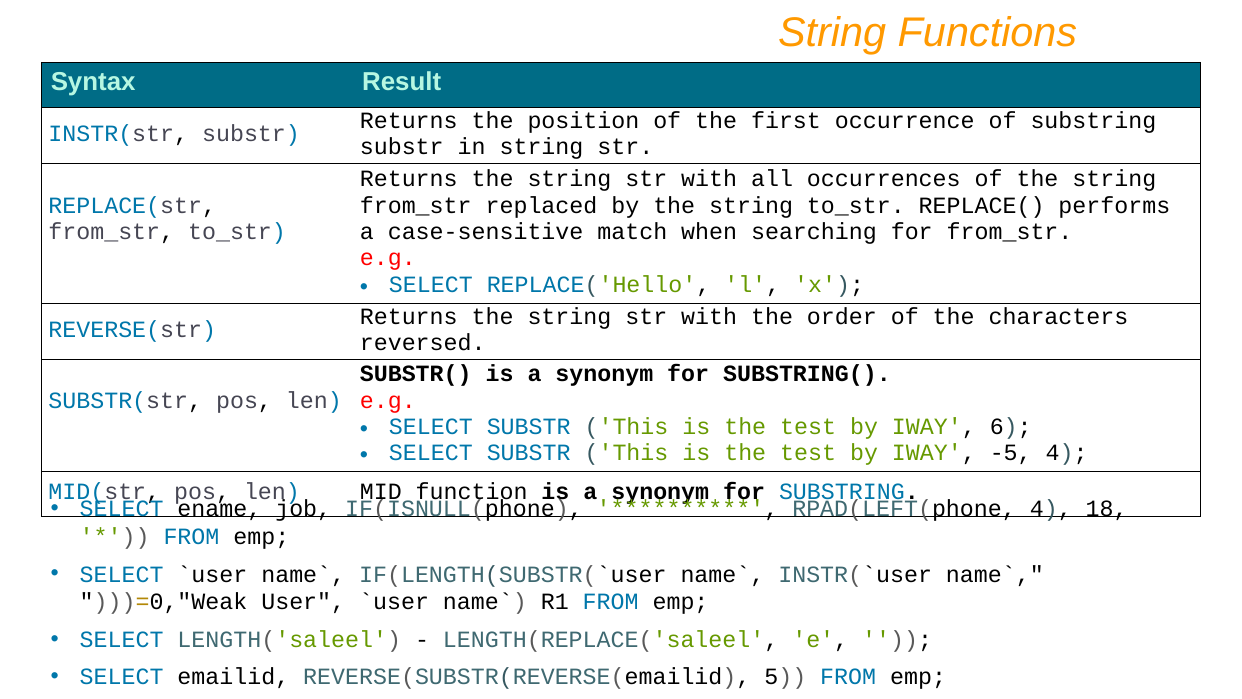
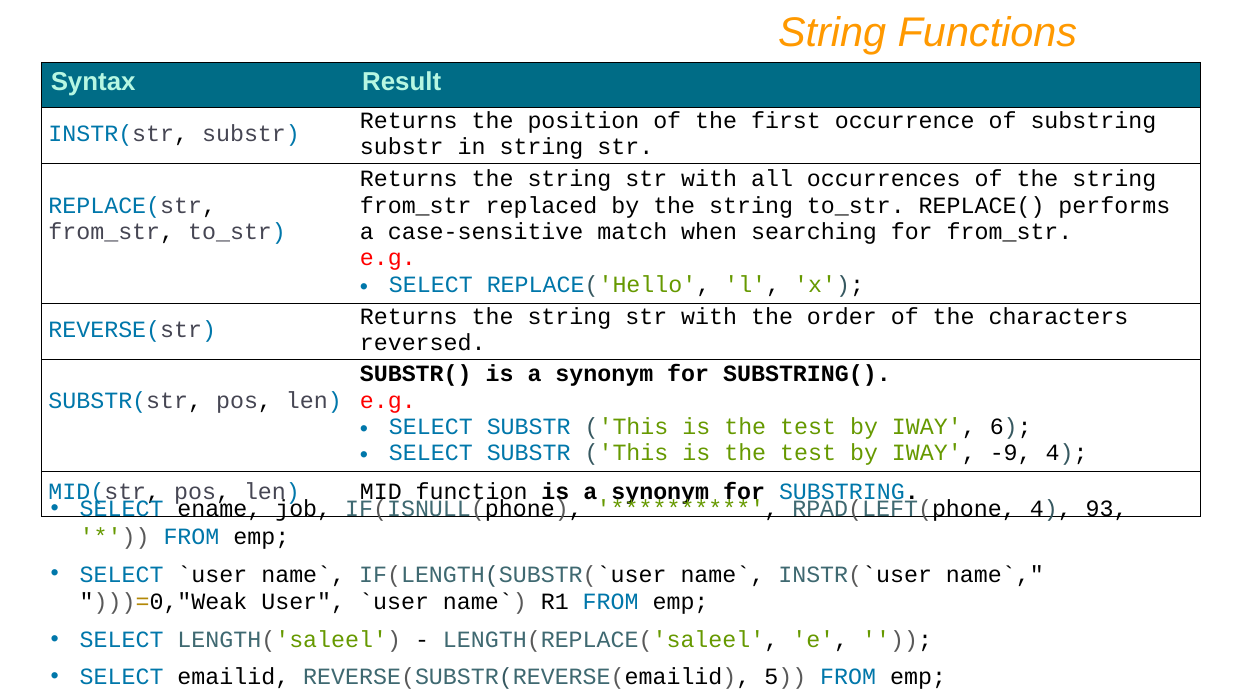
-5: -5 -> -9
18: 18 -> 93
